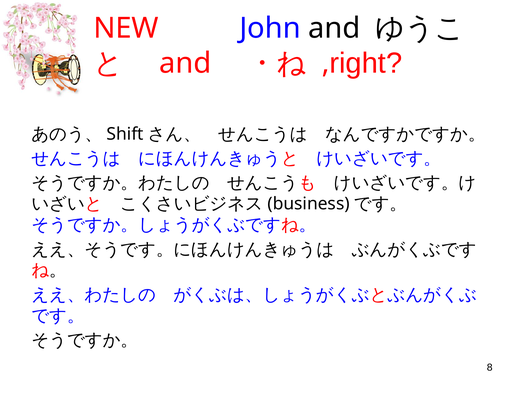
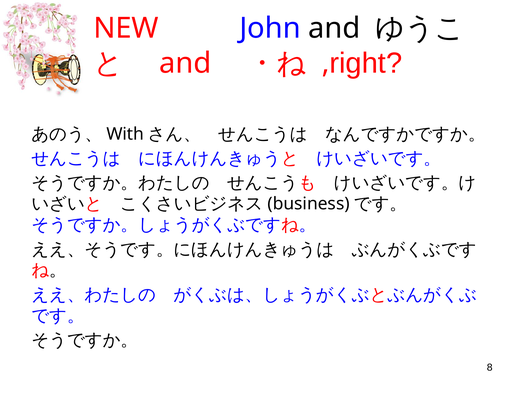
Shift: Shift -> With
